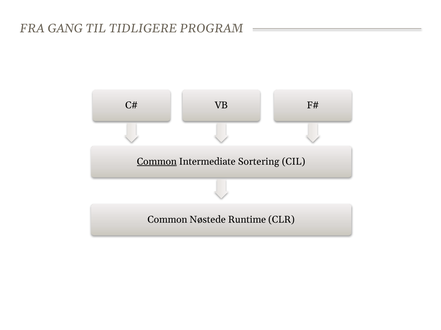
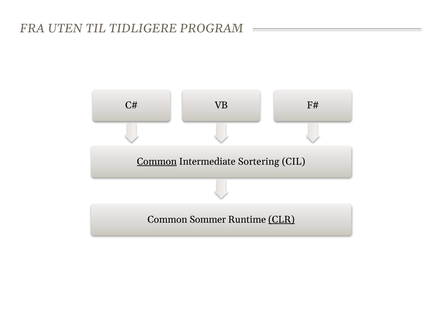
GANG: GANG -> UTEN
Nøstede: Nøstede -> Sommer
CLR underline: none -> present
